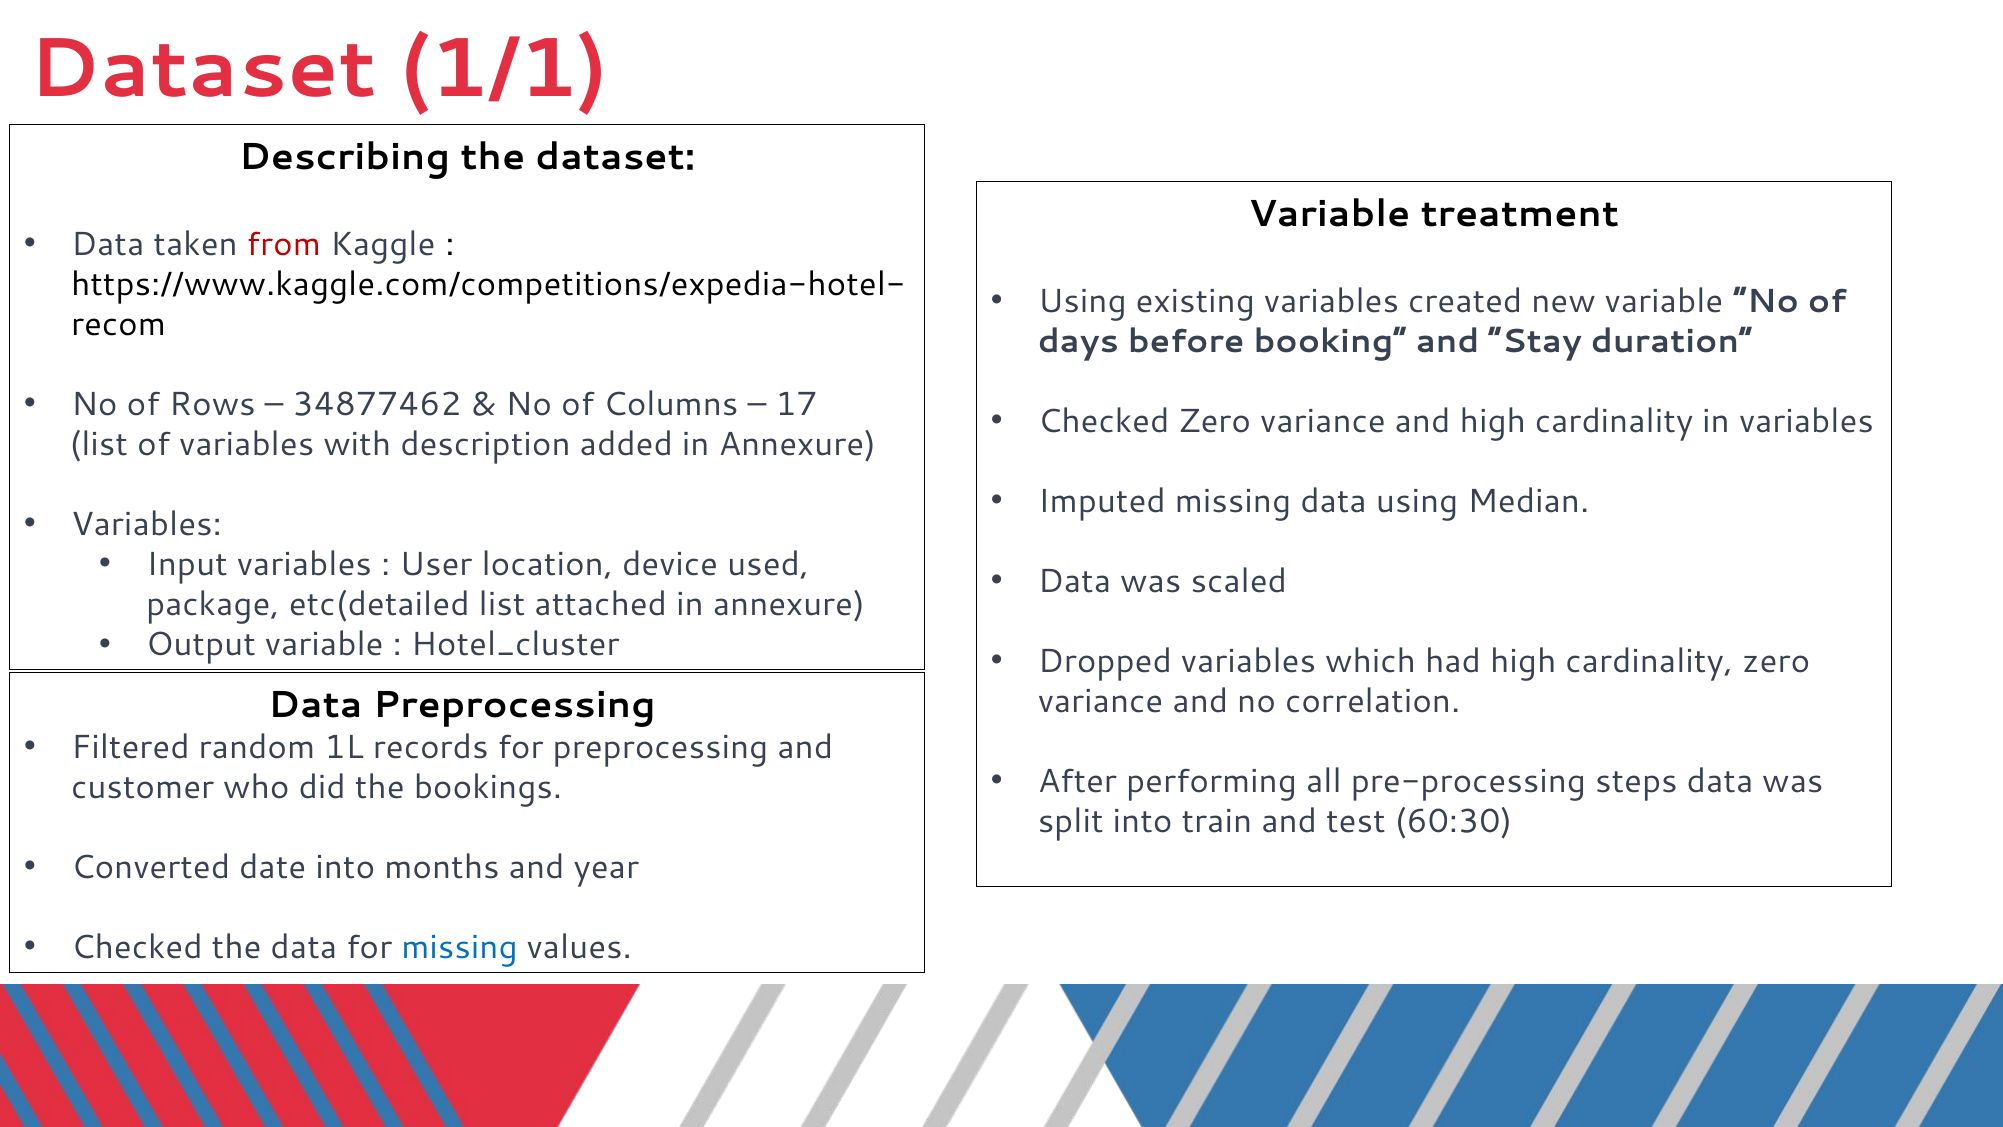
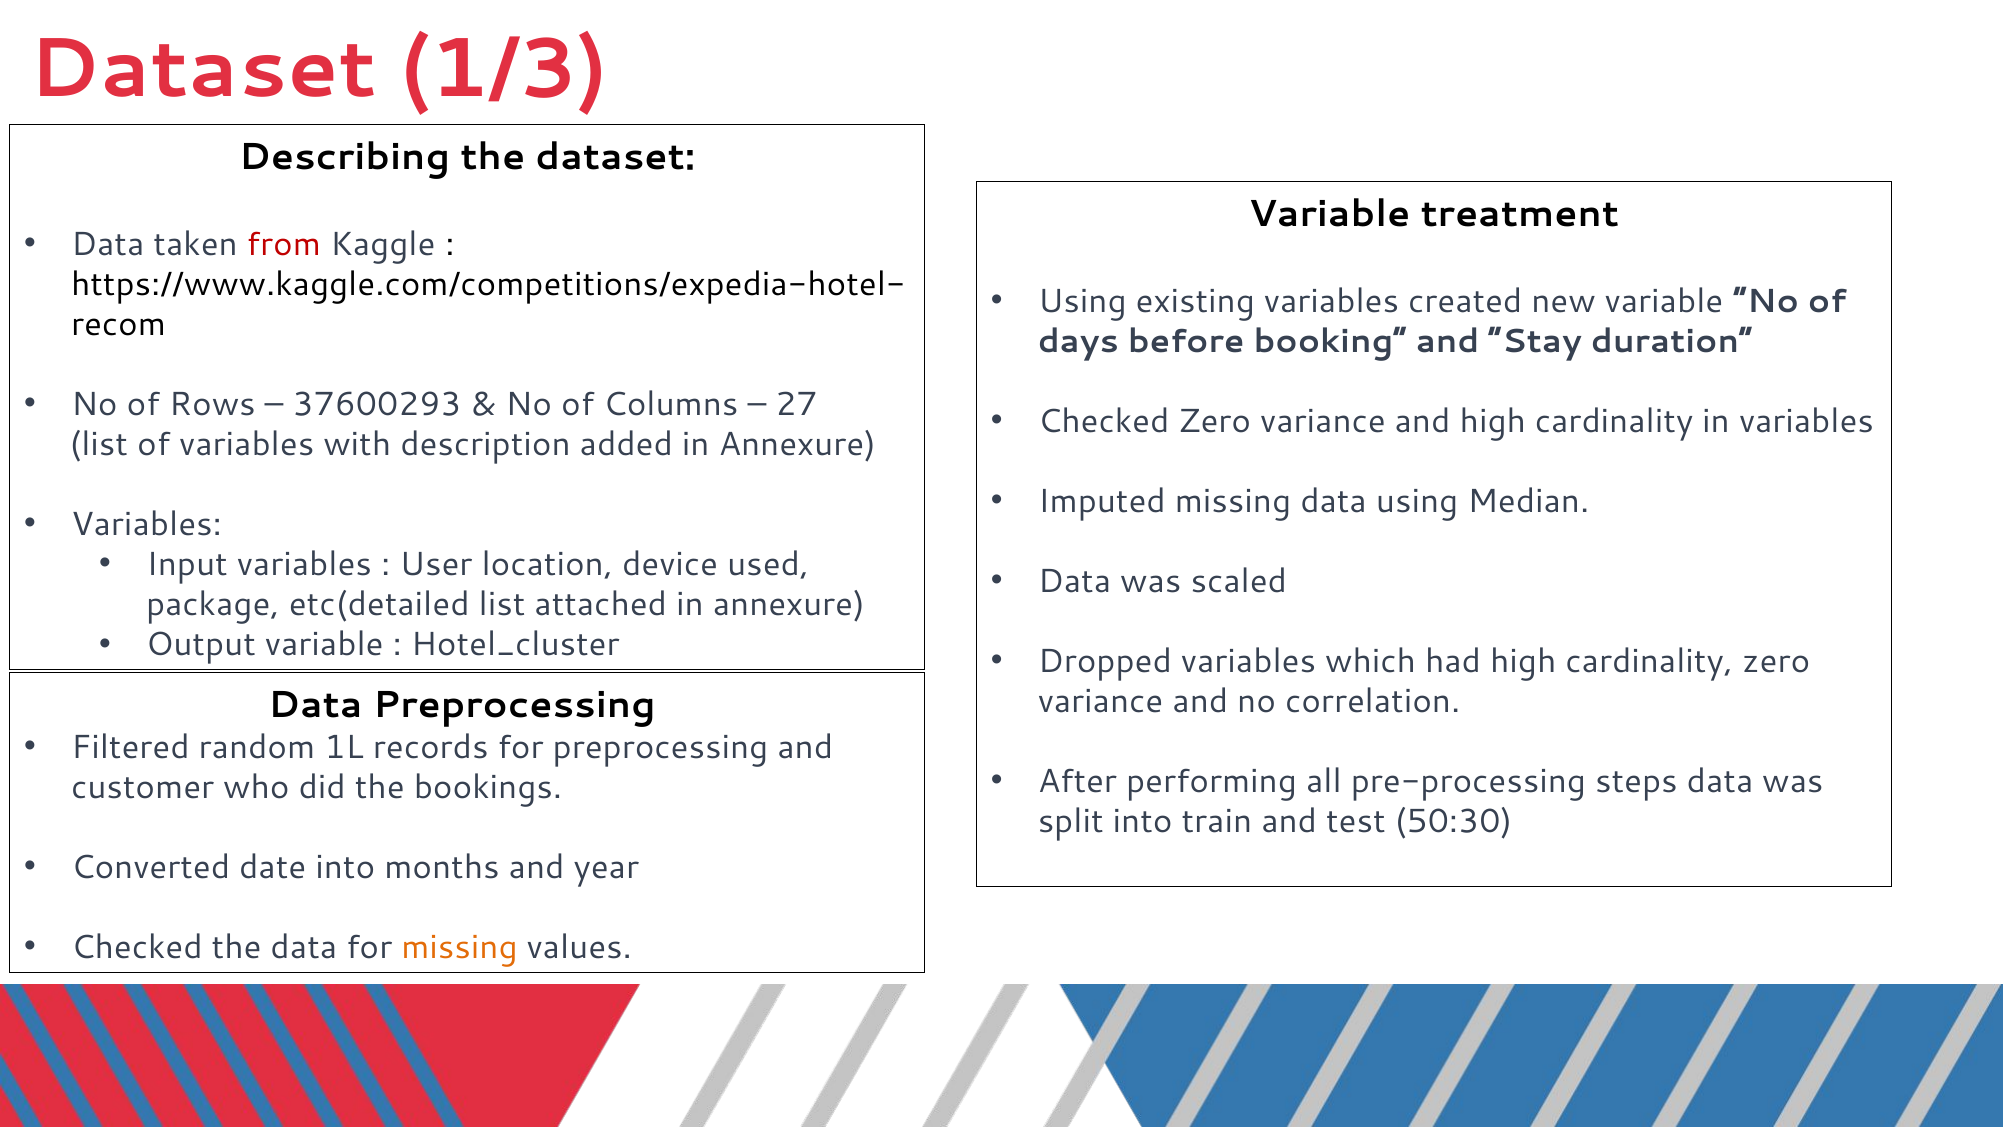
1/1: 1/1 -> 1/3
34877462: 34877462 -> 37600293
17: 17 -> 27
60:30: 60:30 -> 50:30
missing at (459, 948) colour: blue -> orange
